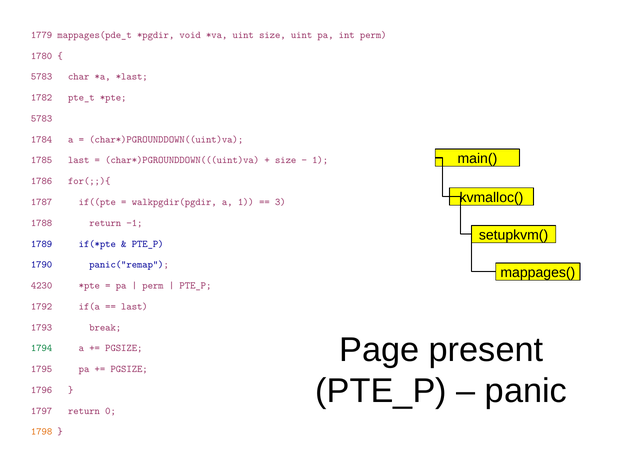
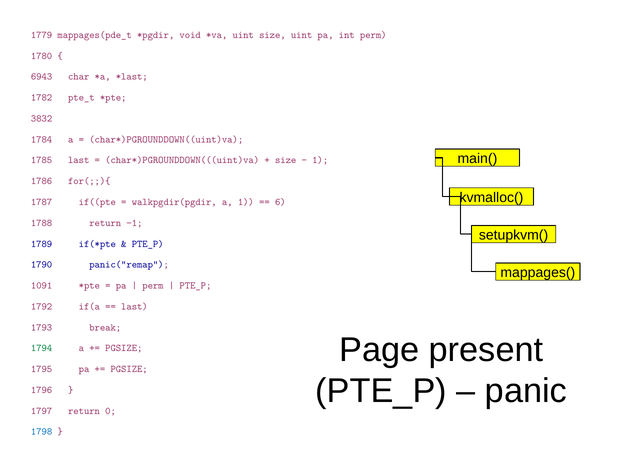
5783 at (42, 77): 5783 -> 6943
5783 at (42, 118): 5783 -> 3832
3: 3 -> 6
4230: 4230 -> 1091
1798 colour: orange -> blue
